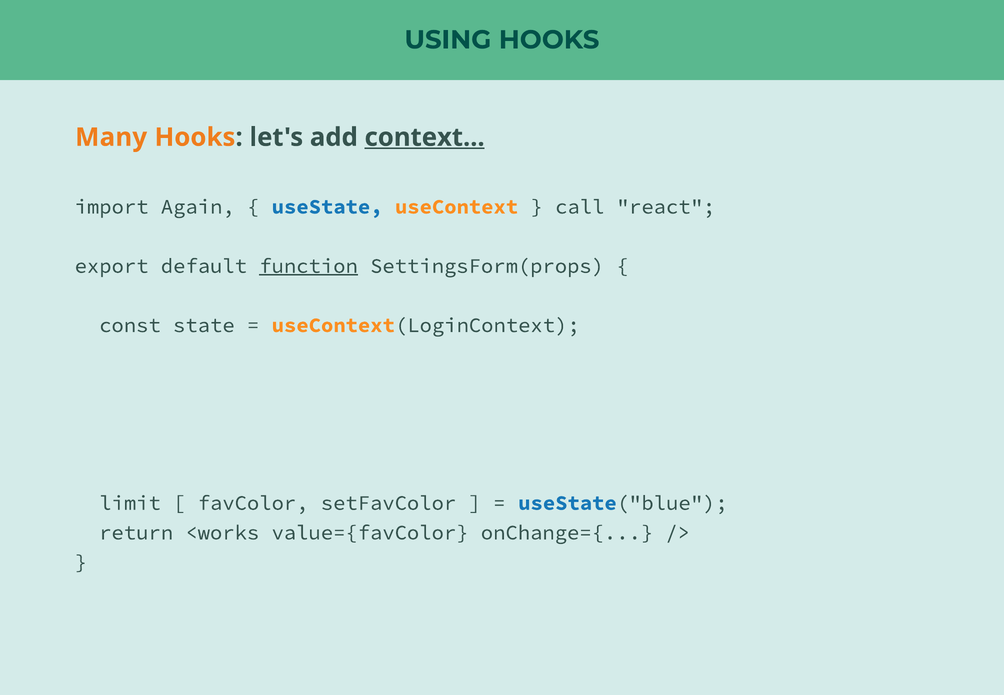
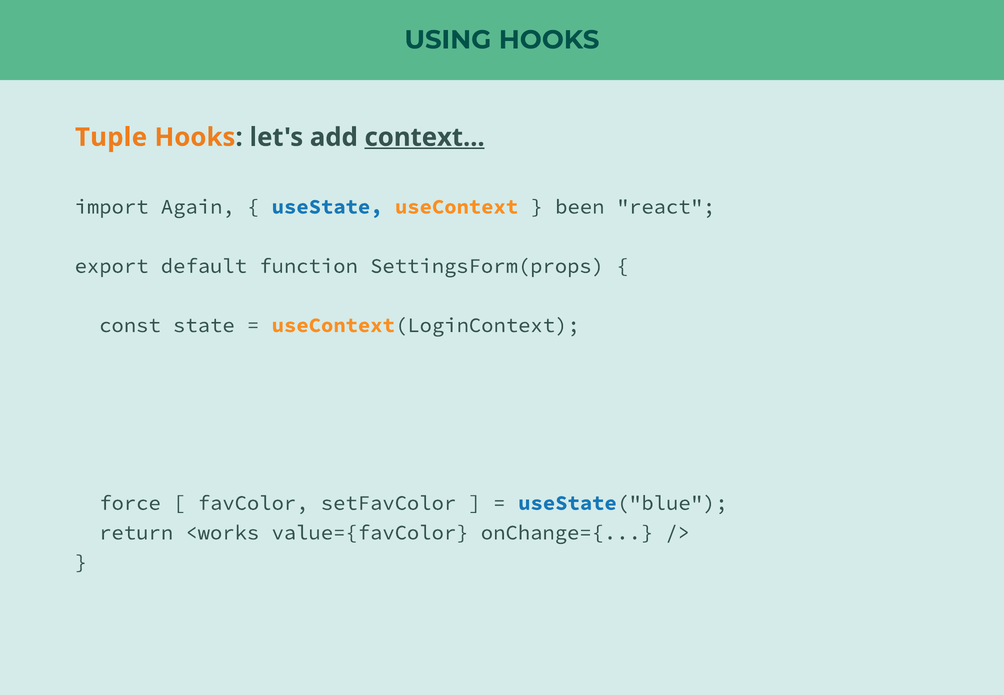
Many: Many -> Tuple
call: call -> been
function underline: present -> none
limit: limit -> force
